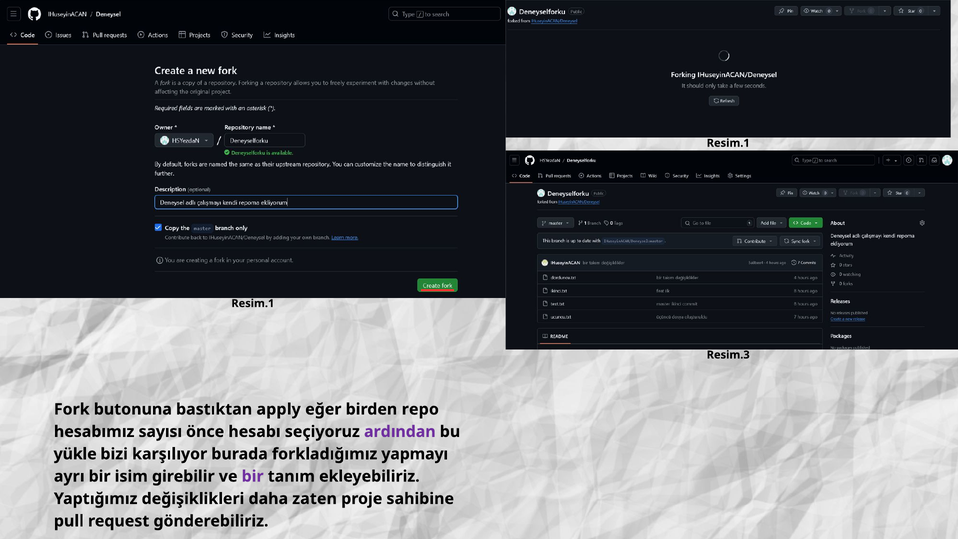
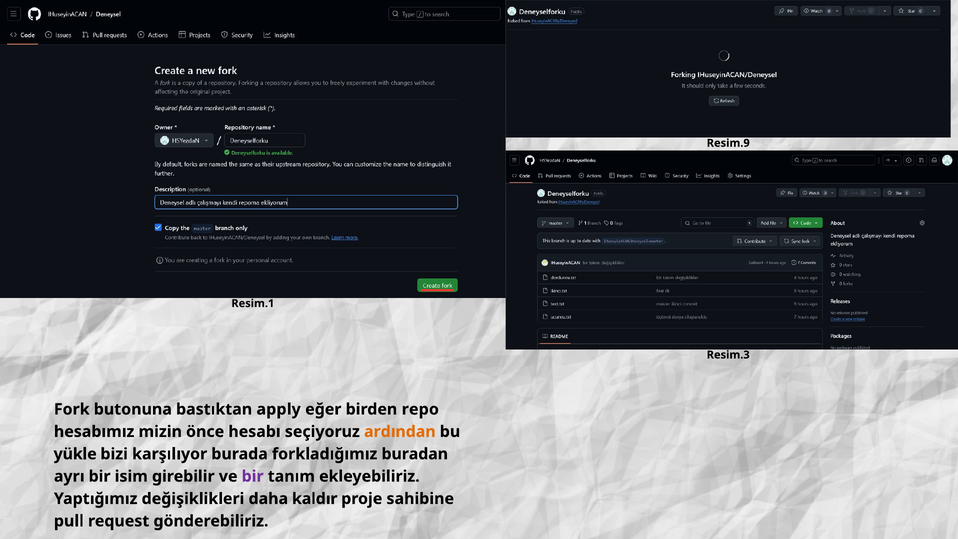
Resim.1 at (728, 143): Resim.1 -> Resim.9
sayısı: sayısı -> mizin
ardından colour: purple -> orange
yapmayı: yapmayı -> buradan
zaten: zaten -> kaldır
